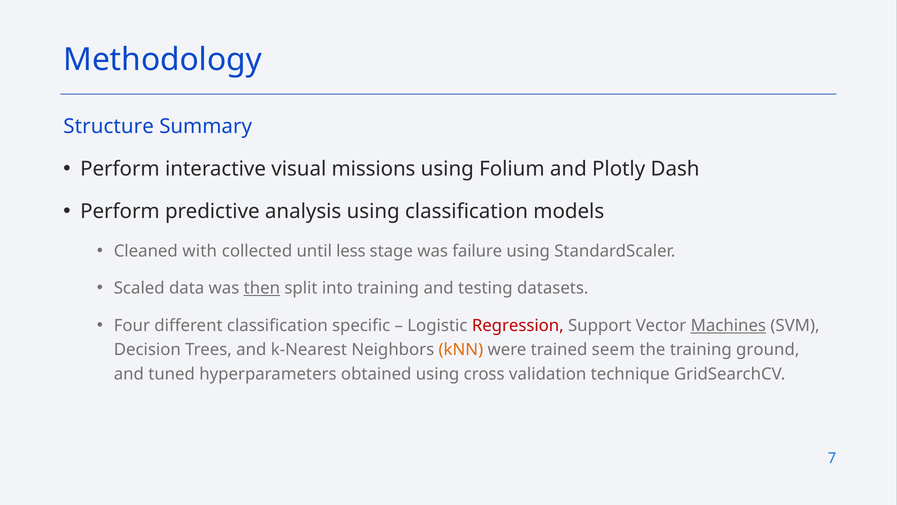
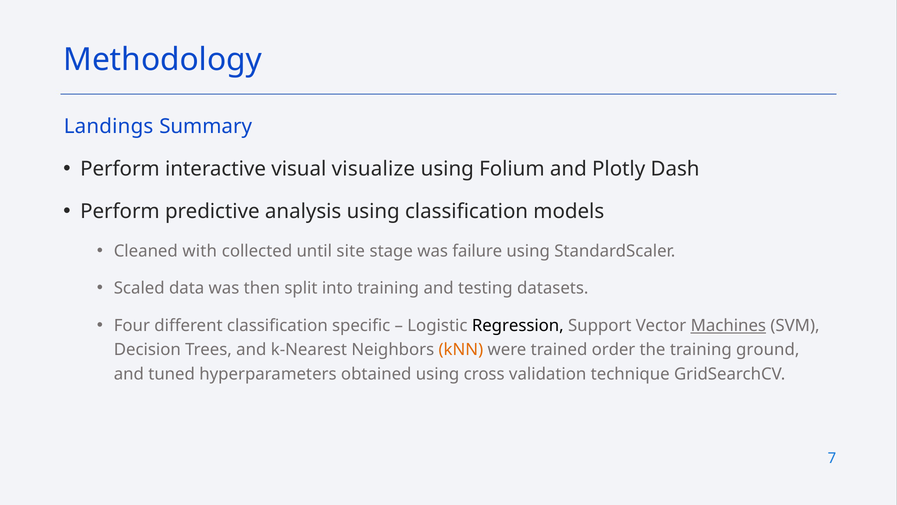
Structure: Structure -> Landings
missions: missions -> visualize
less: less -> site
then underline: present -> none
Regression colour: red -> black
seem: seem -> order
